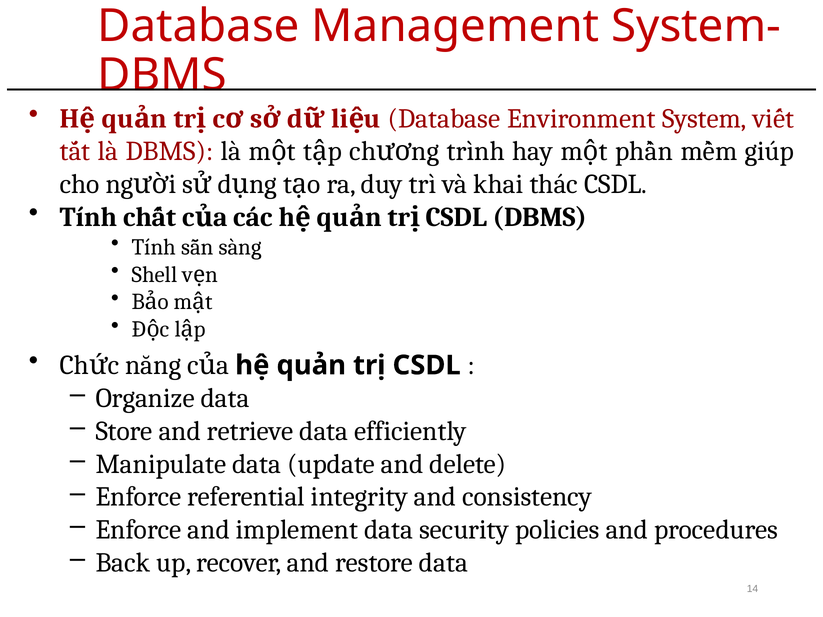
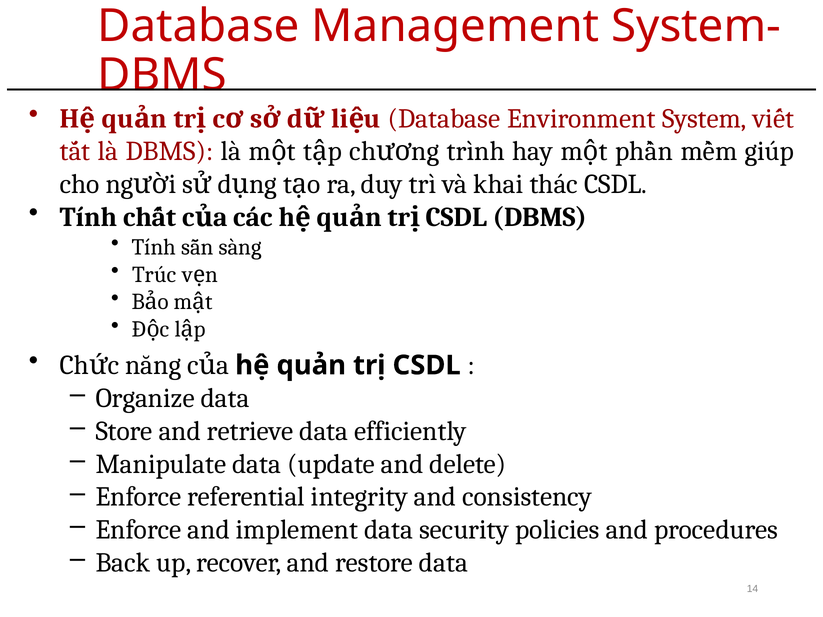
Shell: Shell -> Trúc
